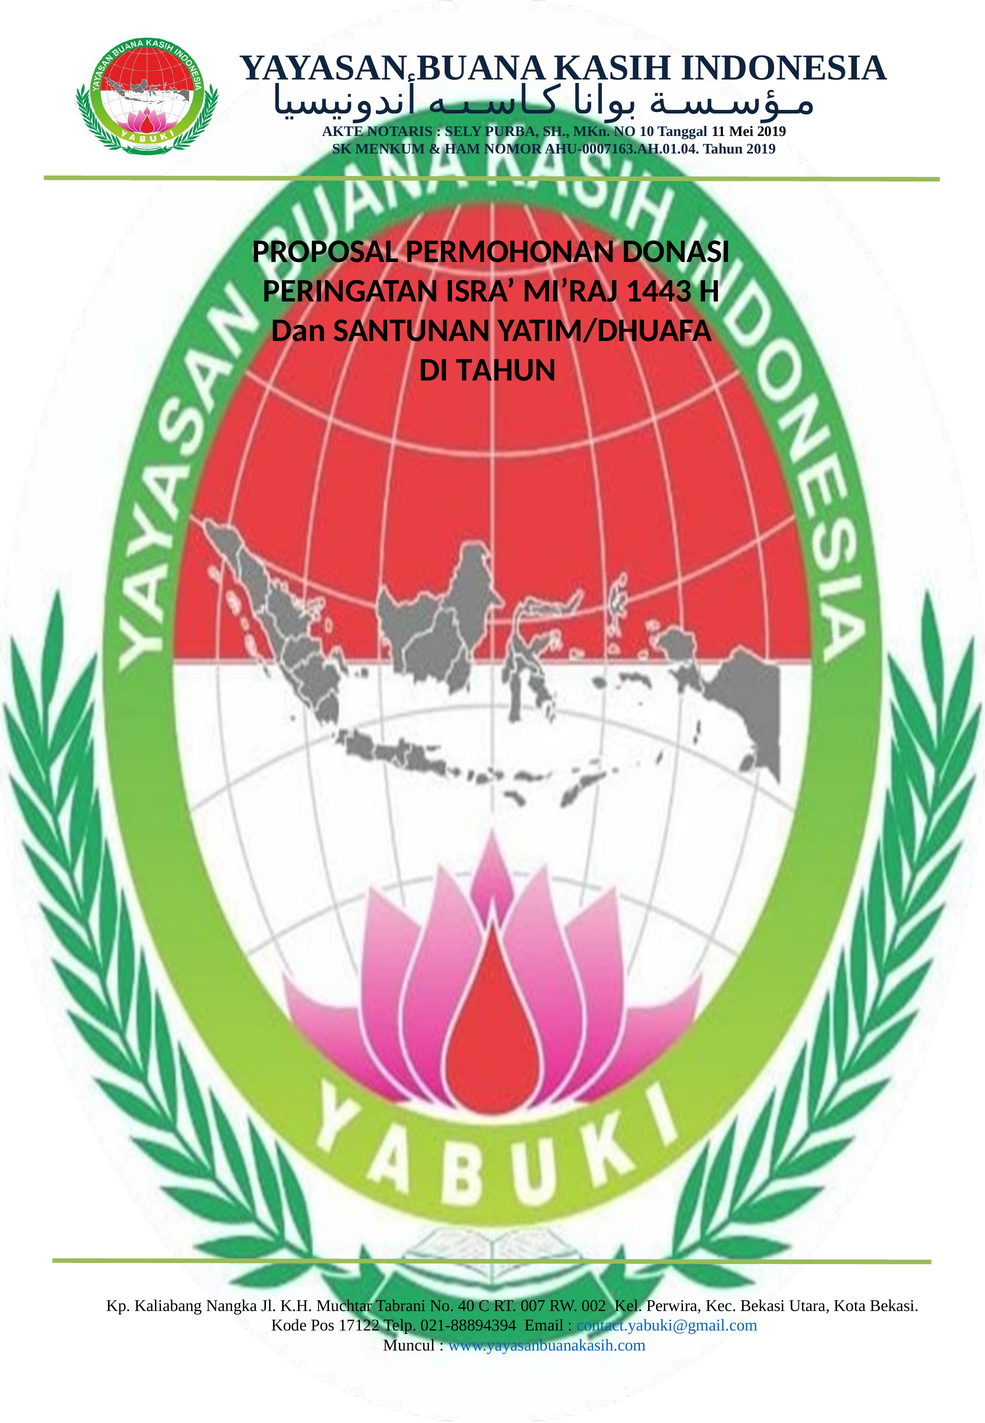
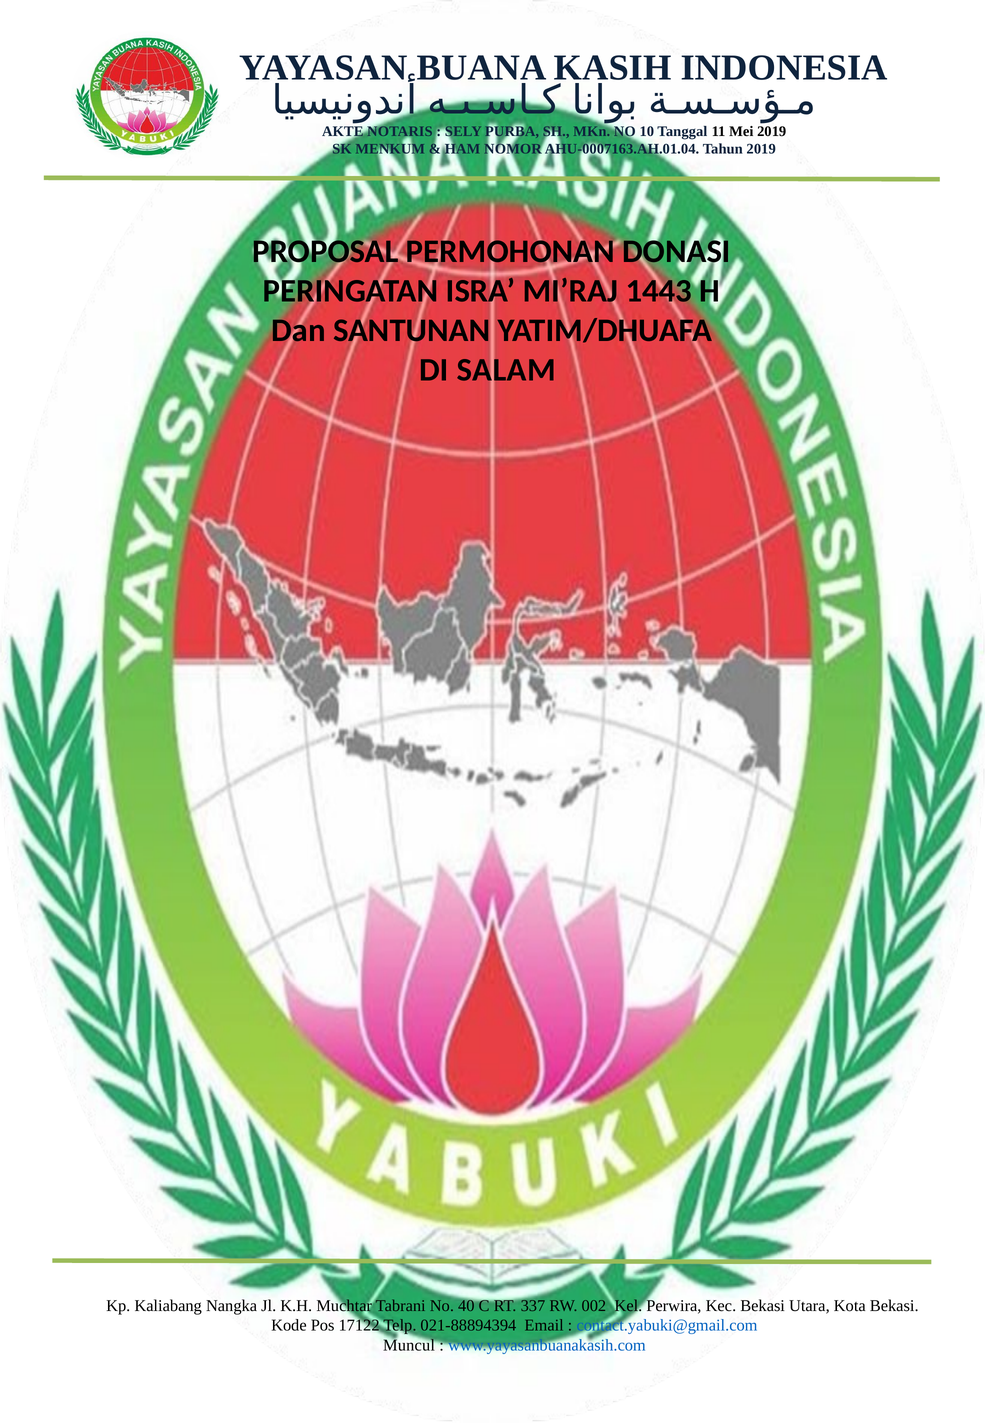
DI TAHUN: TAHUN -> SALAM
007: 007 -> 337
